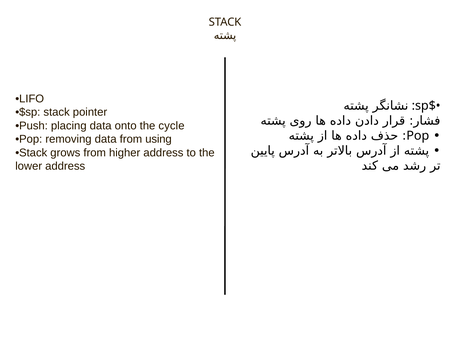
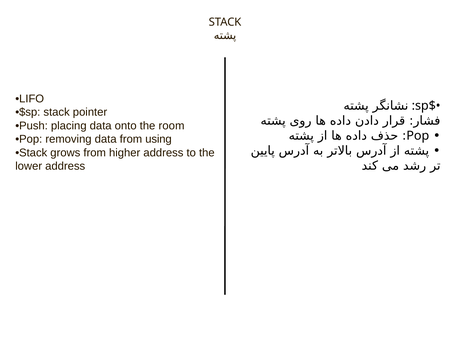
cycle: cycle -> room
